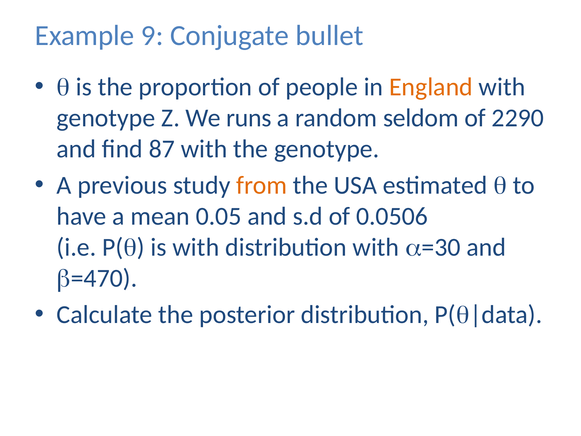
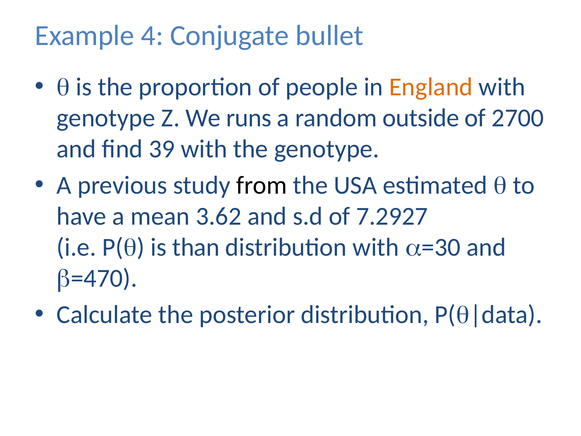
9: 9 -> 4
seldom: seldom -> outside
2290: 2290 -> 2700
87: 87 -> 39
from colour: orange -> black
0.05: 0.05 -> 3.62
0.0506: 0.0506 -> 7.2927
is with: with -> than
